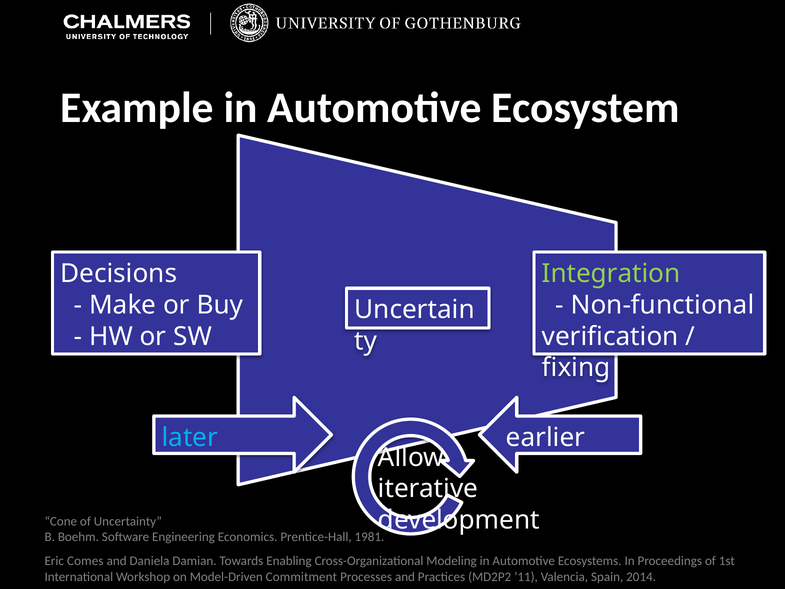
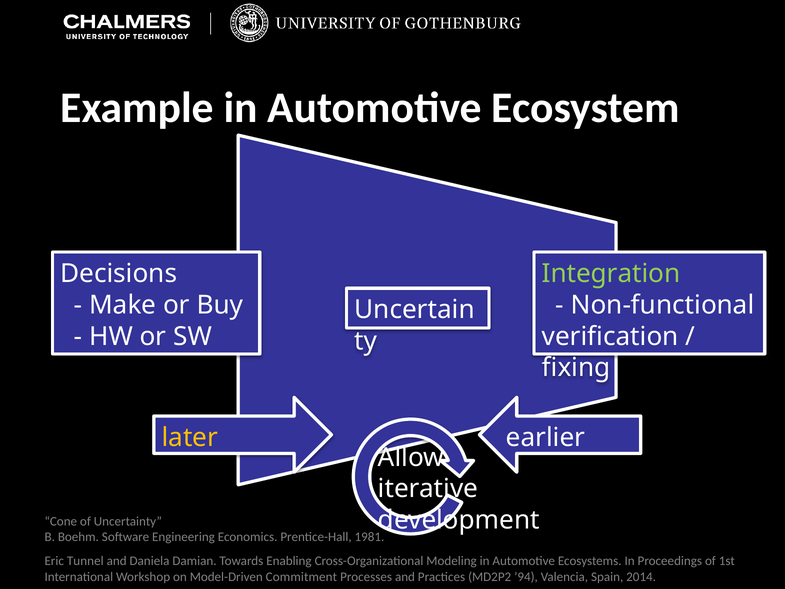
later colour: light blue -> yellow
Comes: Comes -> Tunnel
’11: ’11 -> ’94
